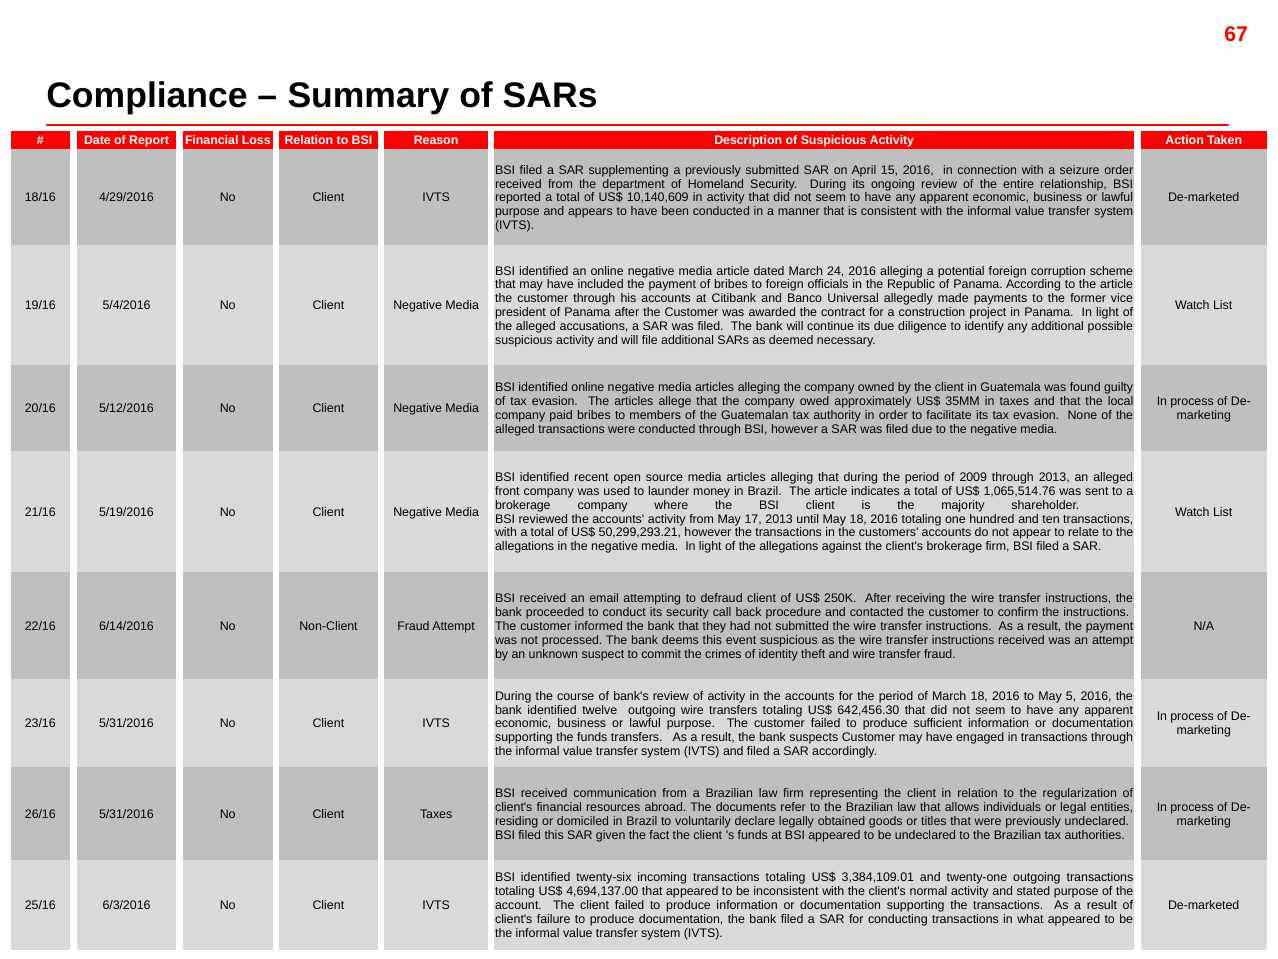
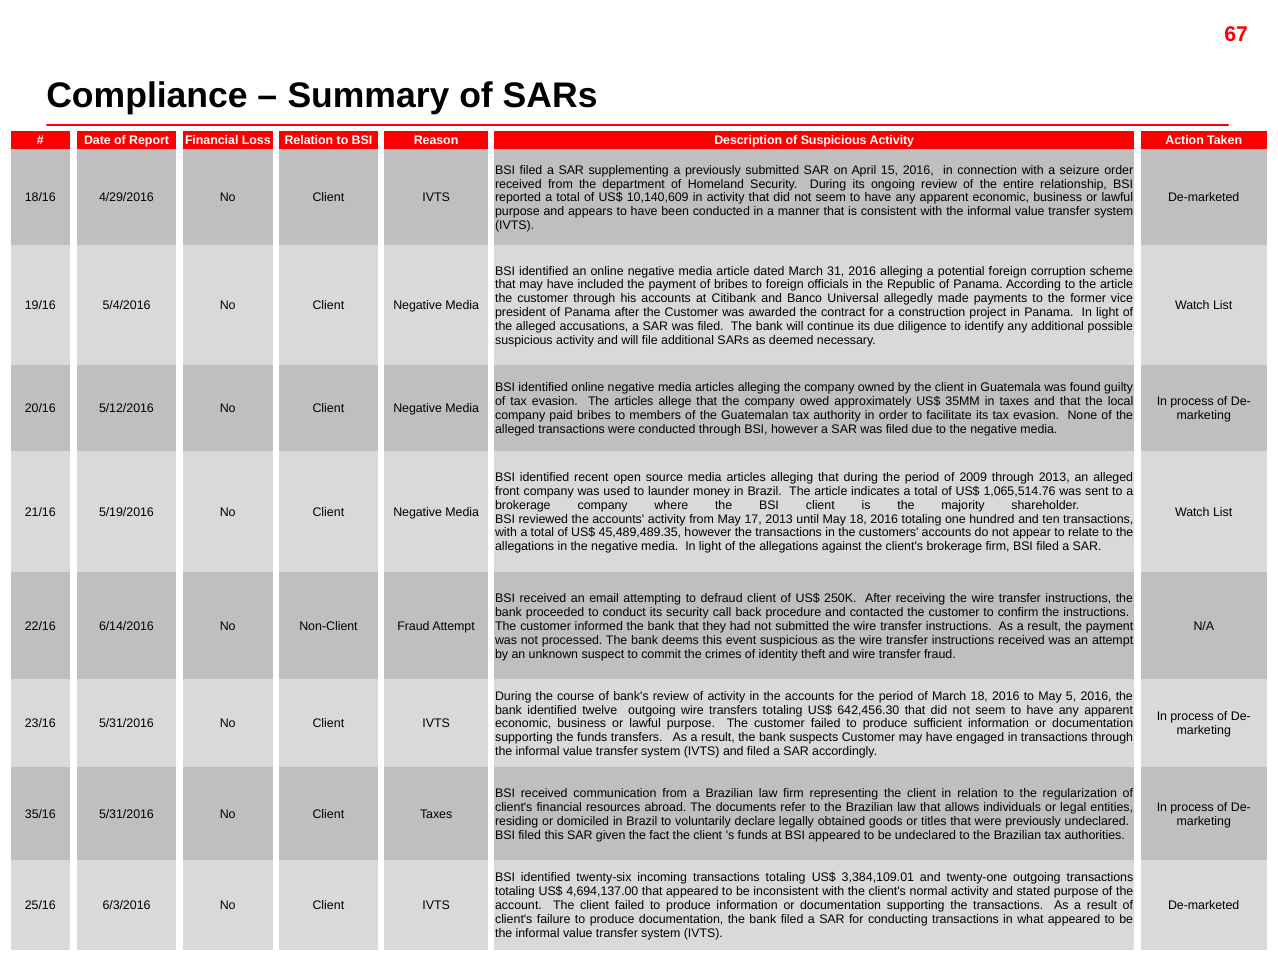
24: 24 -> 31
50,299,293.21: 50,299,293.21 -> 45,489,489.35
26/16: 26/16 -> 35/16
